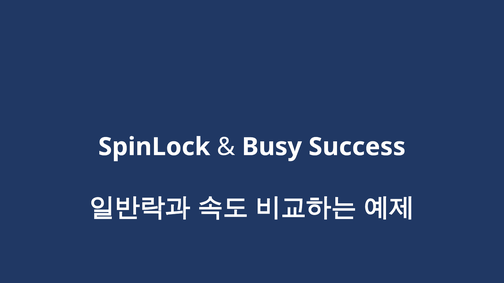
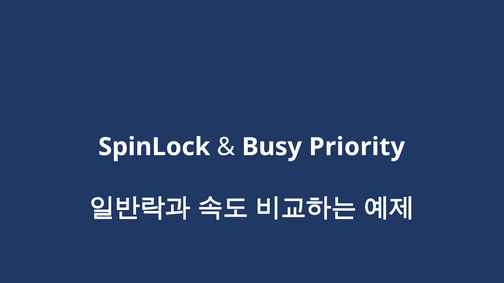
Success: Success -> Priority
